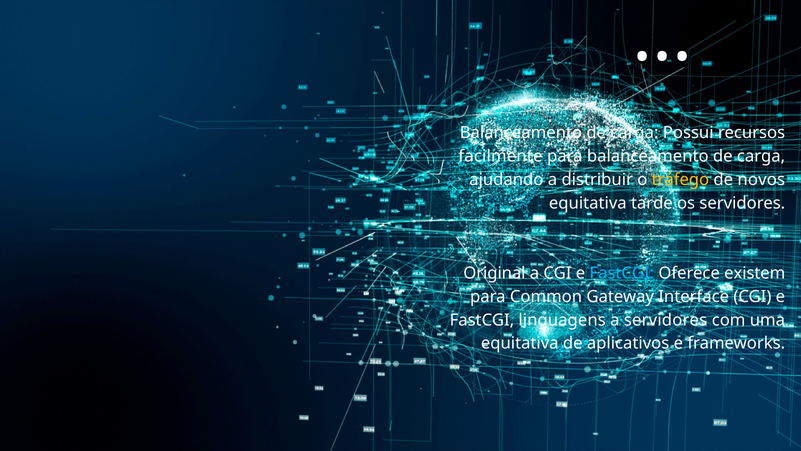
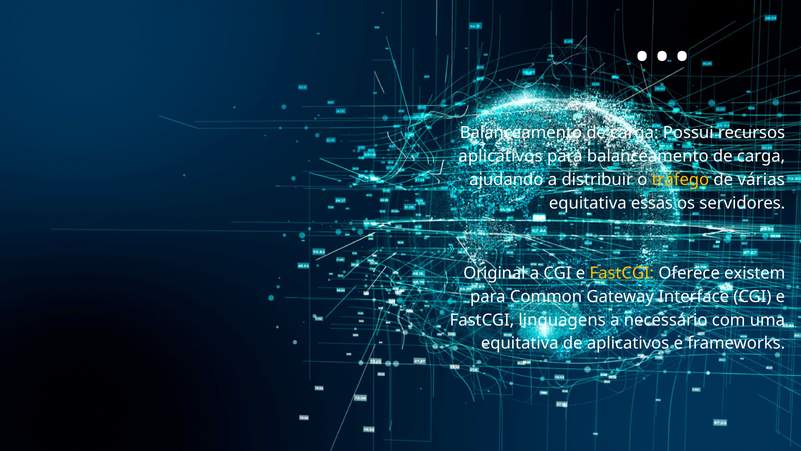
facilmente at (500, 156): facilmente -> aplicativos
novos: novos -> várias
tarde: tarde -> essas
FastCGI at (622, 273) colour: light blue -> yellow
a servidores: servidores -> necessário
